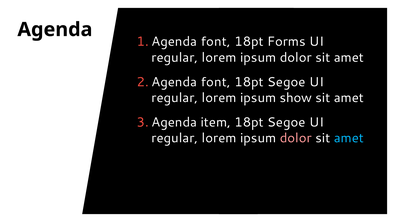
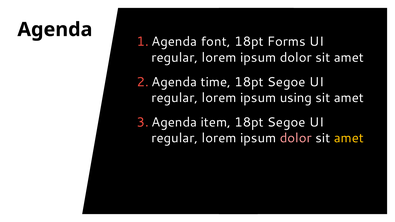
font at (216, 82): font -> time
show: show -> using
amet at (349, 138) colour: light blue -> yellow
